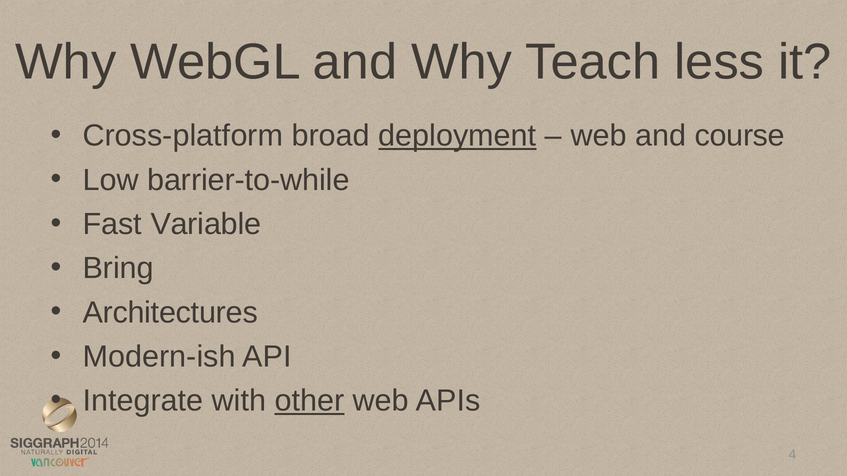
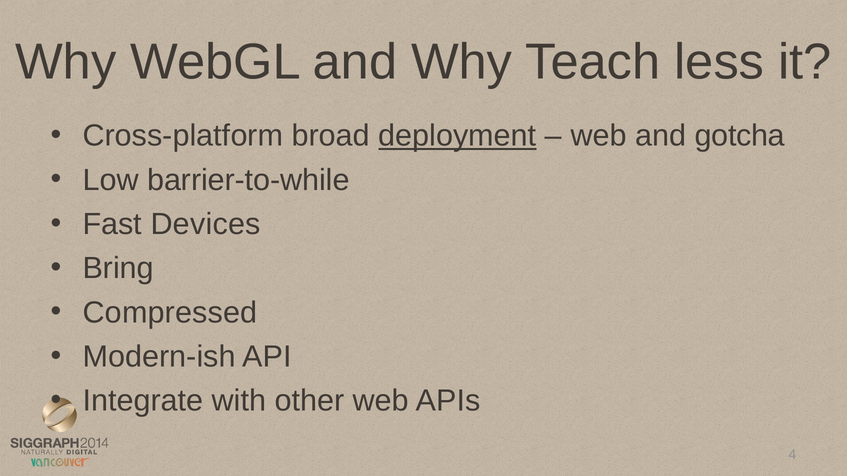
course: course -> gotcha
Variable: Variable -> Devices
Architectures: Architectures -> Compressed
other underline: present -> none
